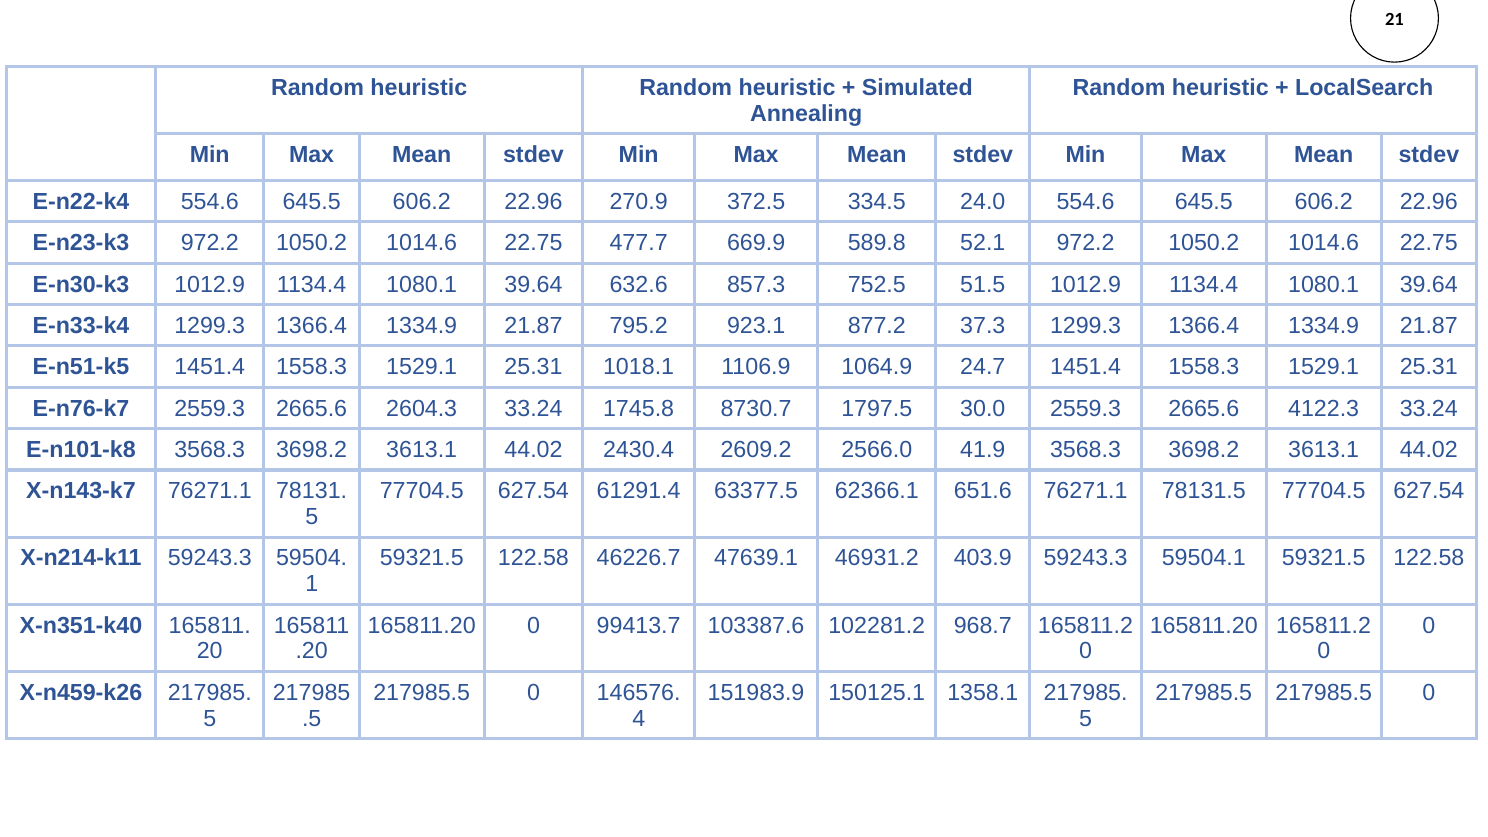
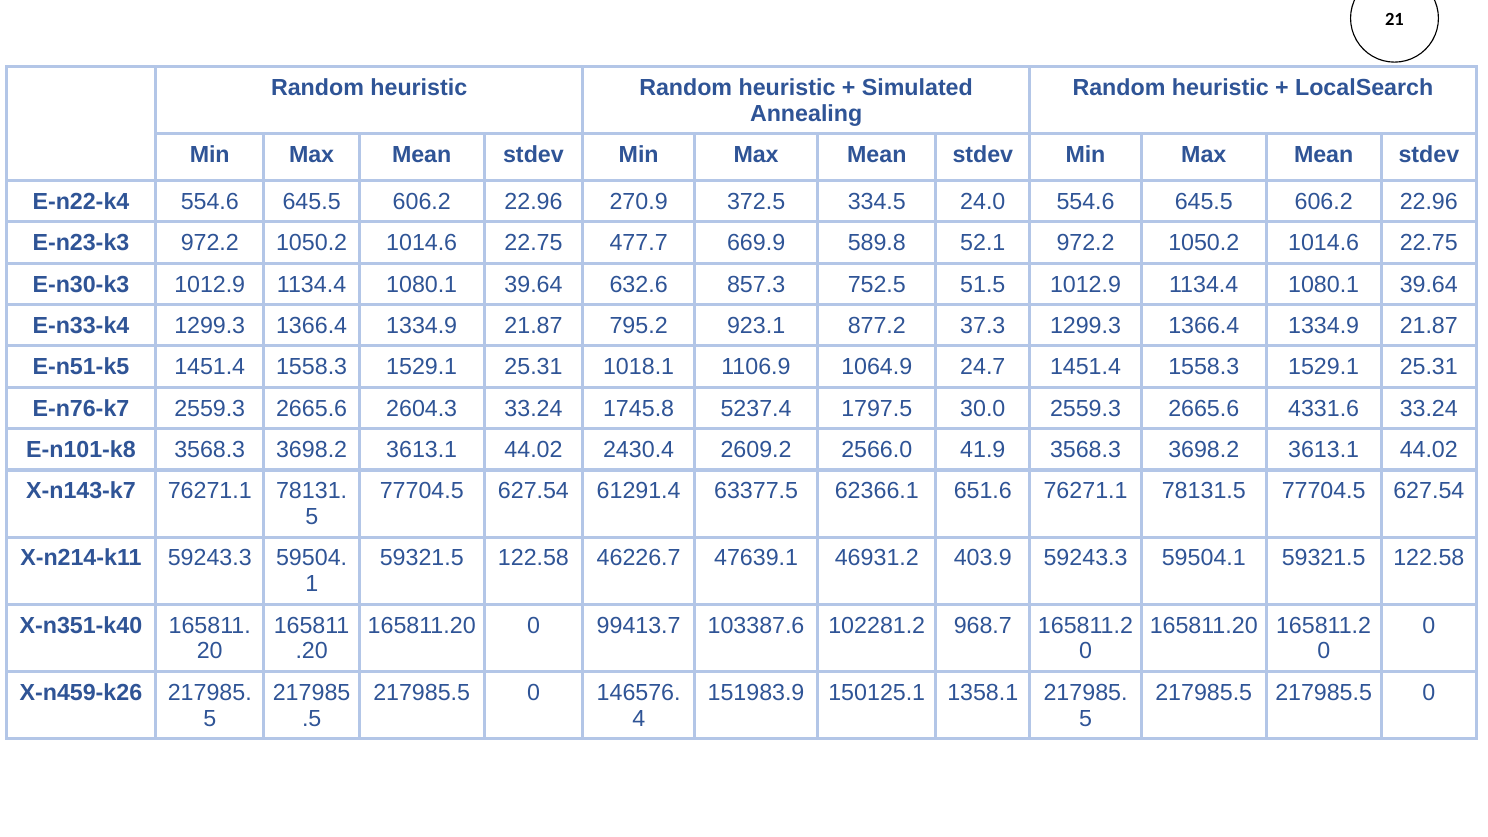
8730.7: 8730.7 -> 5237.4
4122.3: 4122.3 -> 4331.6
